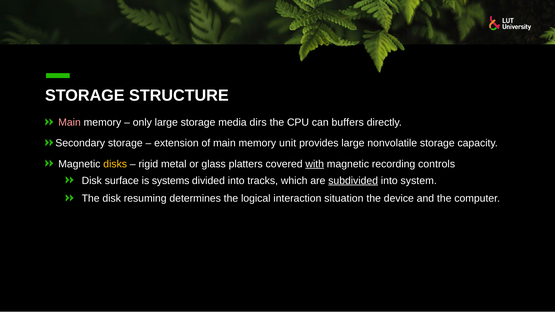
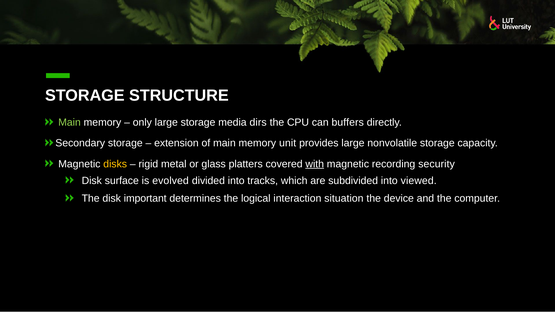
Main at (70, 123) colour: pink -> light green
controls: controls -> security
systems: systems -> evolved
subdivided underline: present -> none
system: system -> viewed
resuming: resuming -> important
